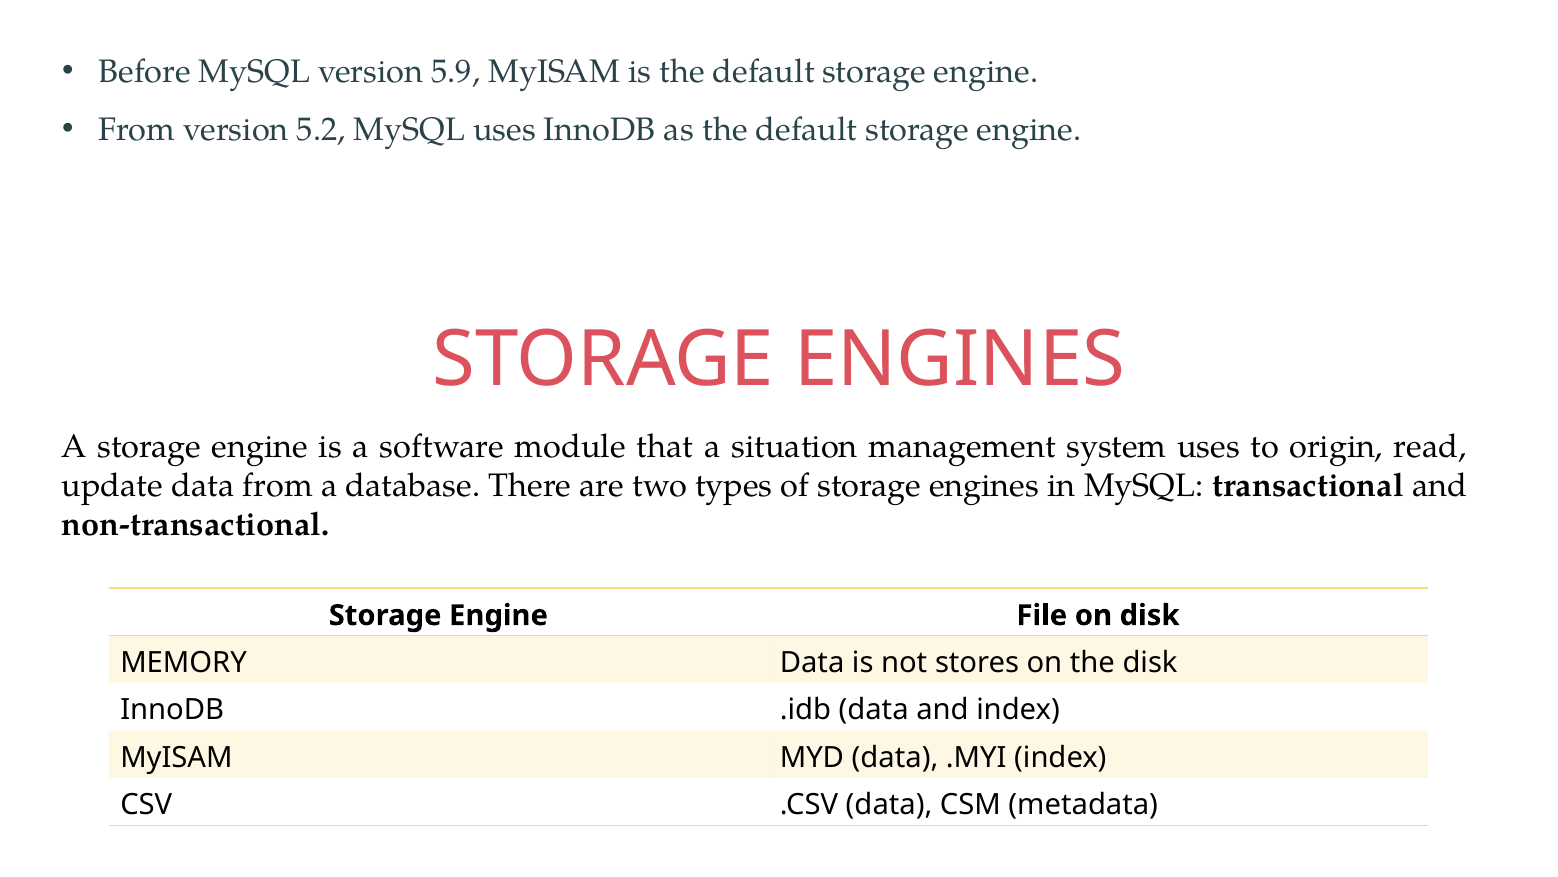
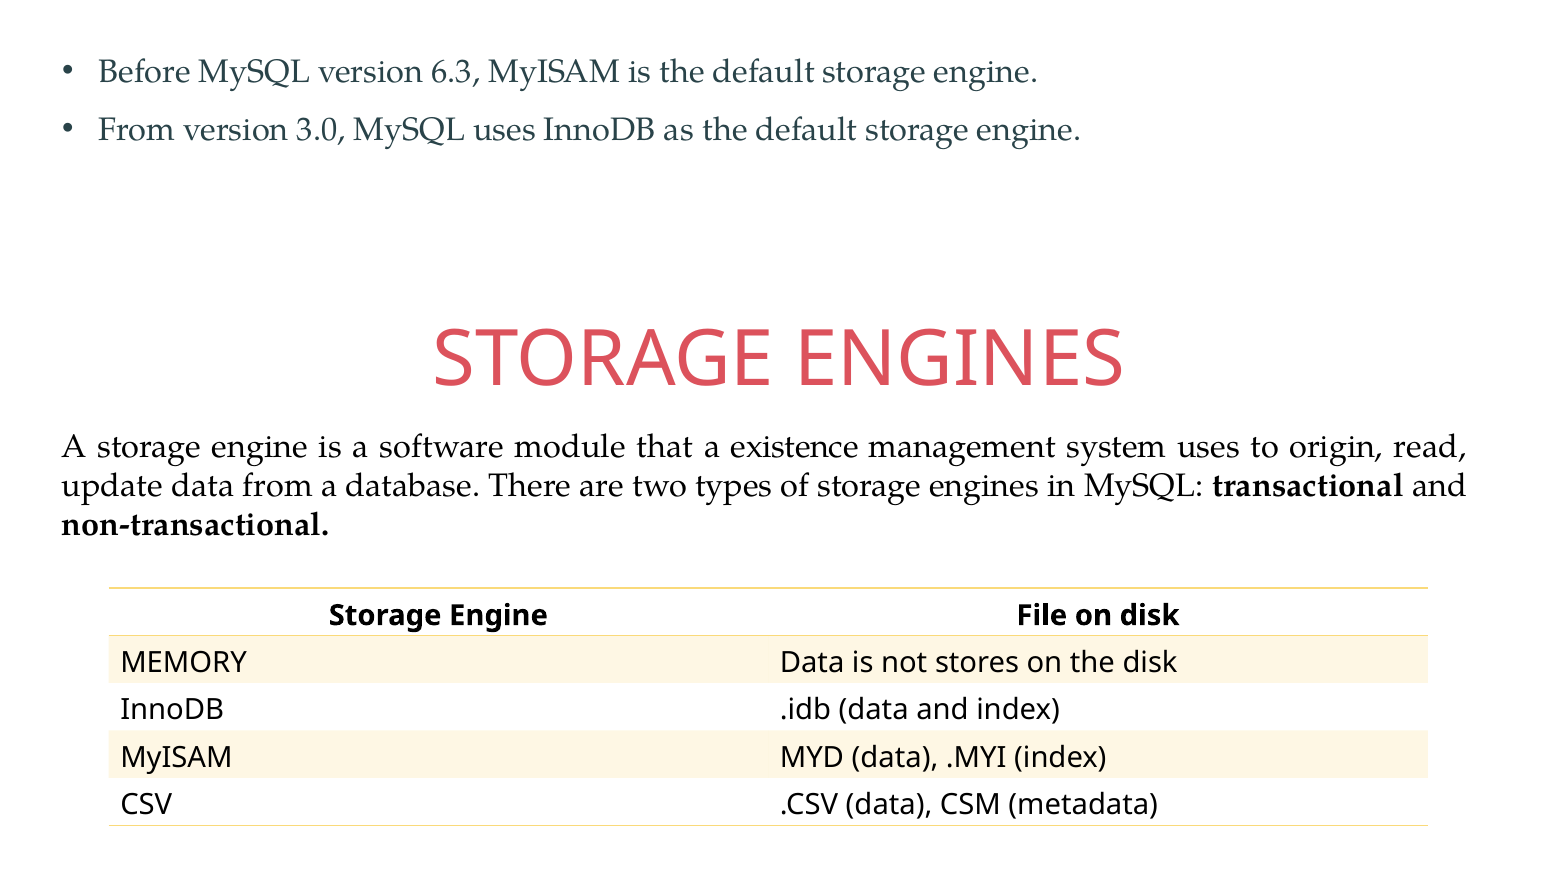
5.9: 5.9 -> 6.3
5.2: 5.2 -> 3.0
situation: situation -> existence
